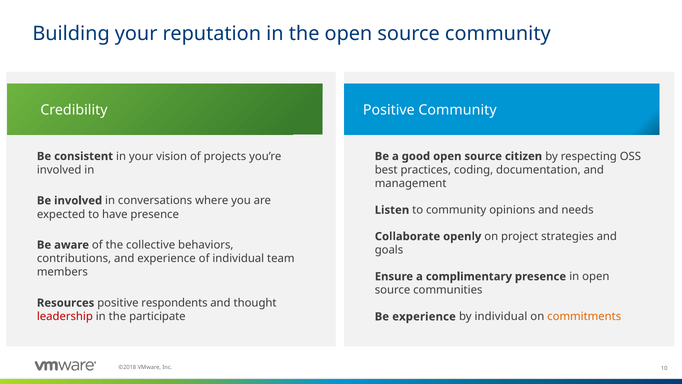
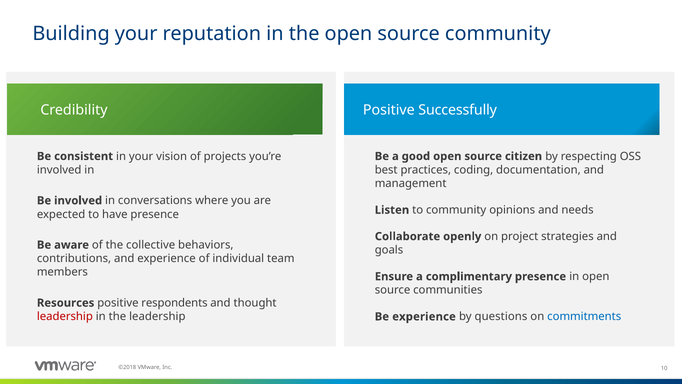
Community at (458, 110): Community -> Successfully
the participate: participate -> leadership
by individual: individual -> questions
commitments colour: orange -> blue
